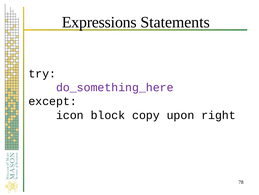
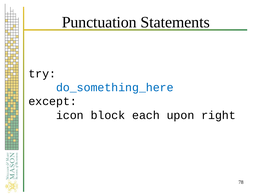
Expressions: Expressions -> Punctuation
do_something_here colour: purple -> blue
copy: copy -> each
